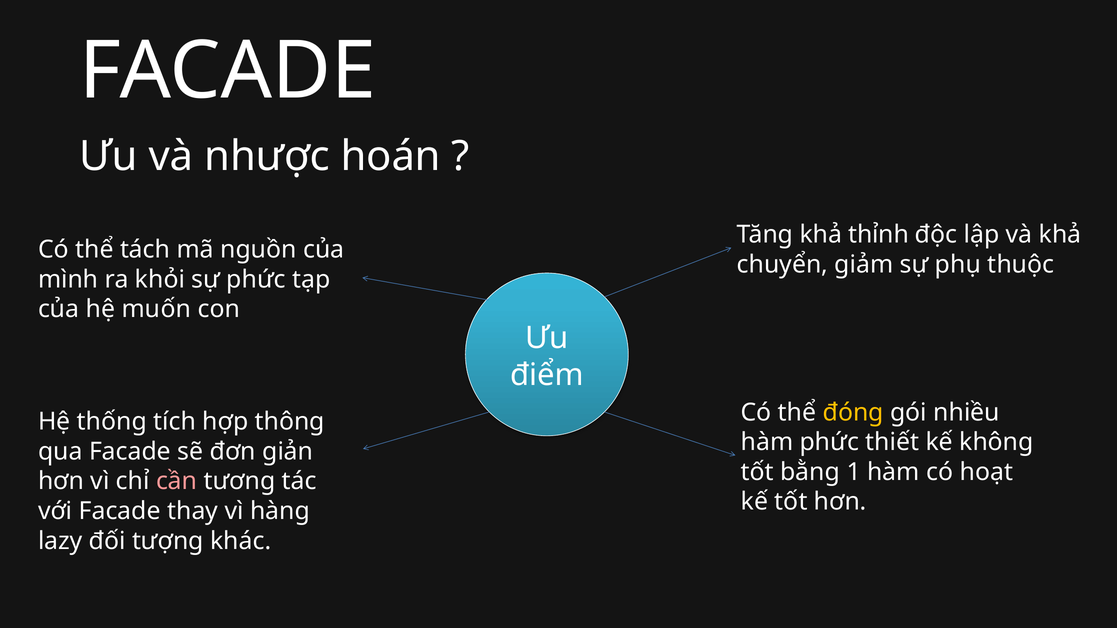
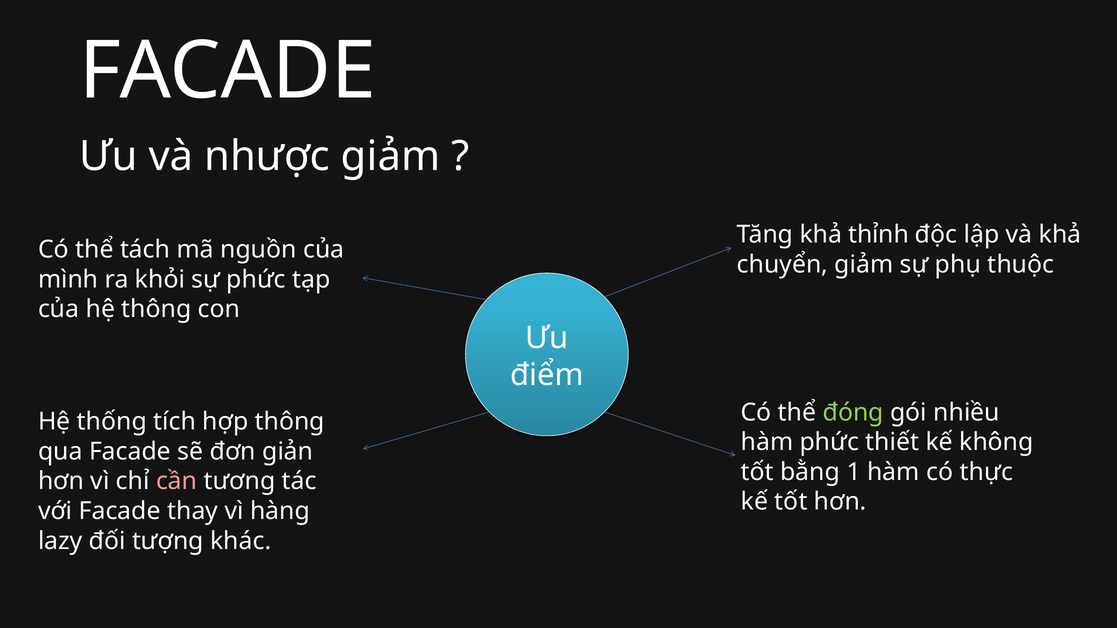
nhược hoán: hoán -> giảm
hệ muốn: muốn -> thông
đóng colour: yellow -> light green
hoạt: hoạt -> thực
